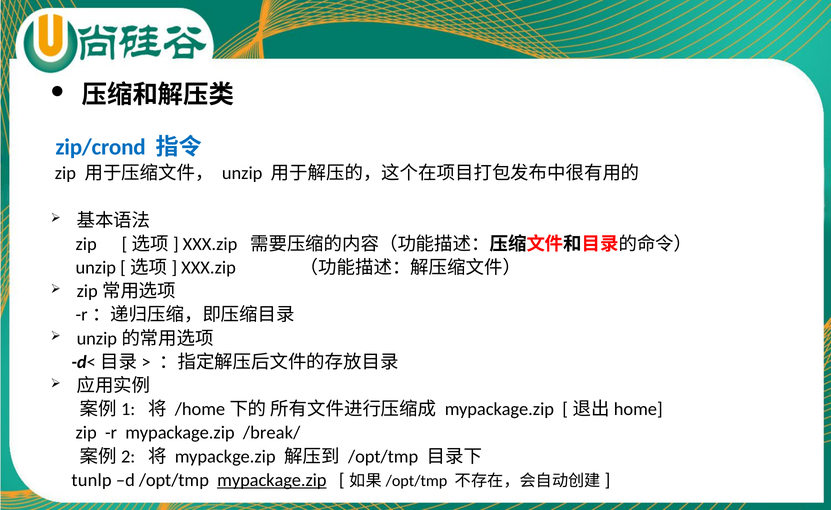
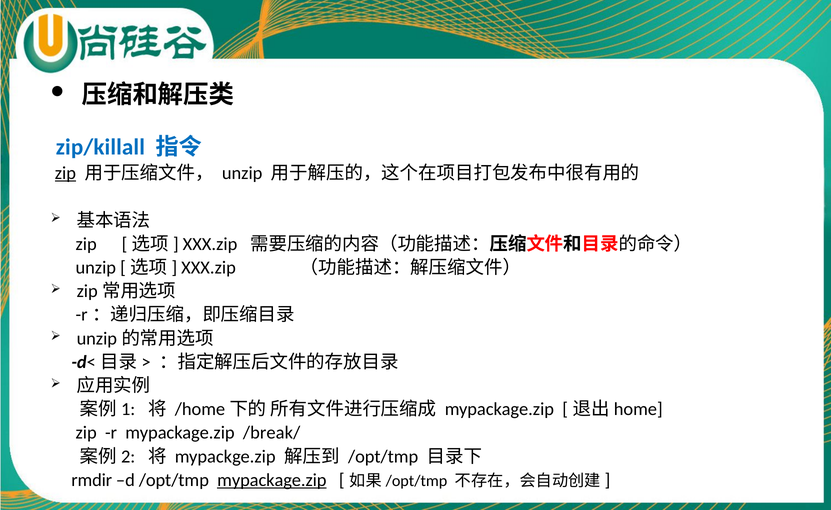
zip/crond: zip/crond -> zip/killall
zip at (65, 173) underline: none -> present
tunlp: tunlp -> rmdir
